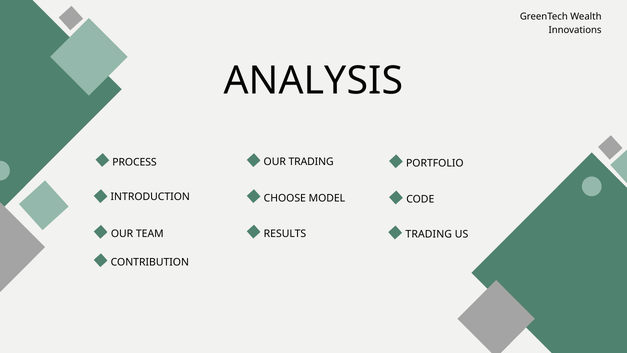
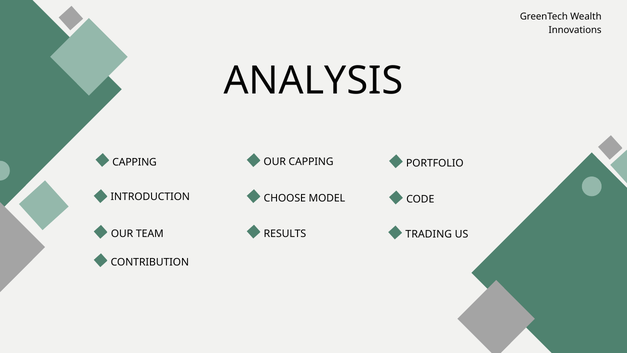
OUR TRADING: TRADING -> CAPPING
PROCESS at (135, 162): PROCESS -> CAPPING
